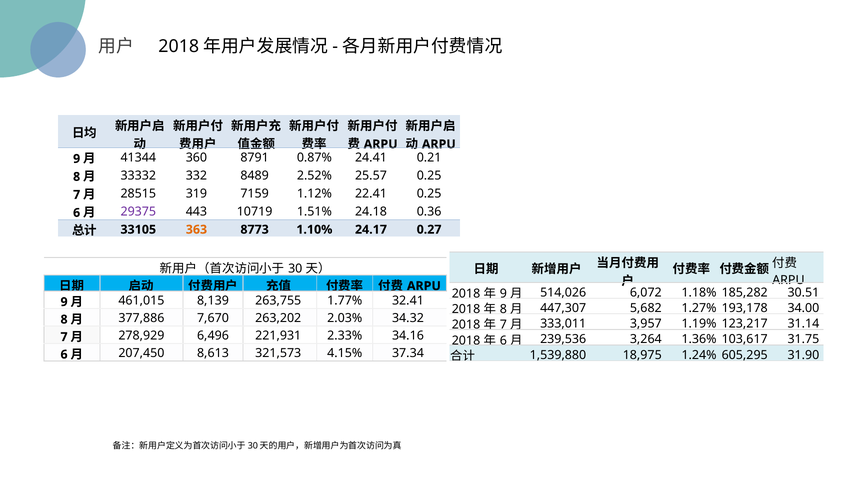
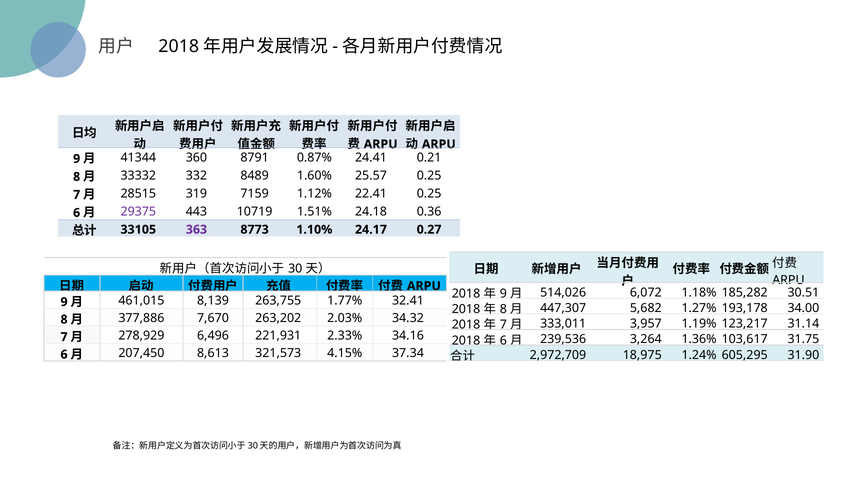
2.52%: 2.52% -> 1.60%
363 colour: orange -> purple
1,539,880: 1,539,880 -> 2,972,709
